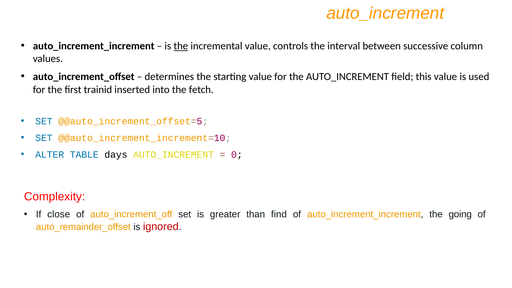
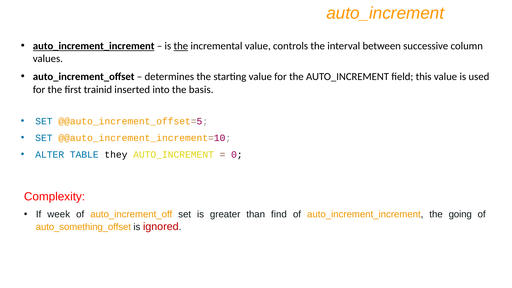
auto_increment_increment at (94, 46) underline: none -> present
fetch: fetch -> basis
days: days -> they
close: close -> week
auto_remainder_offset: auto_remainder_offset -> auto_something_offset
